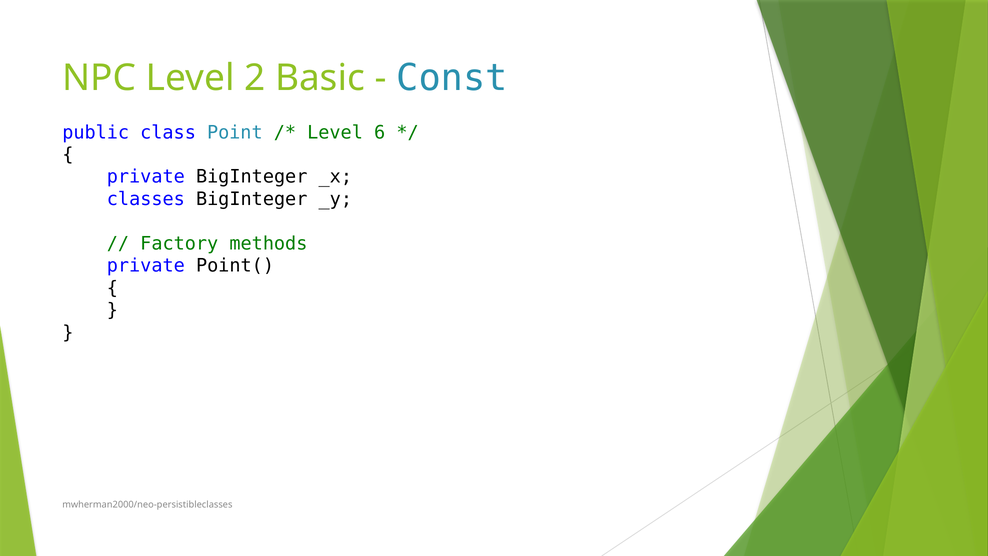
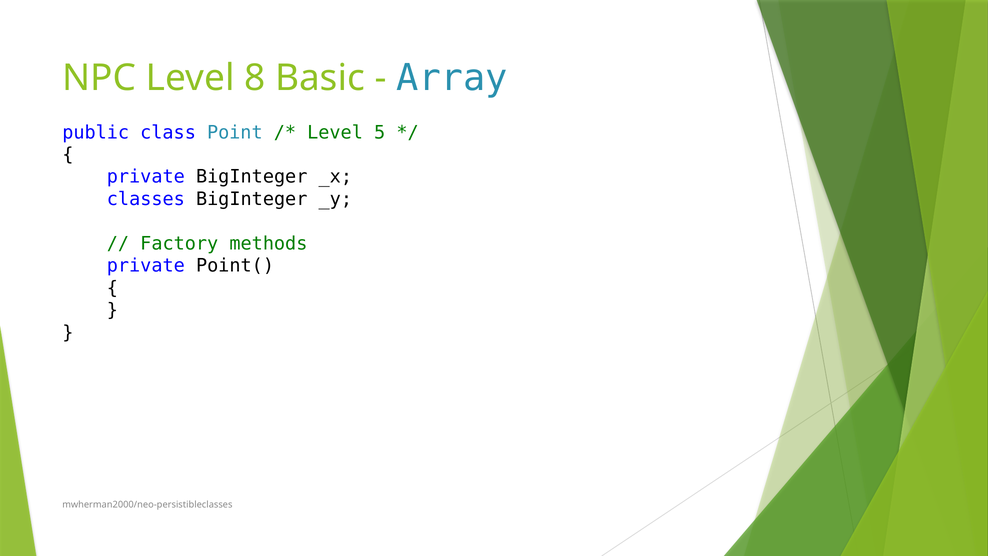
2: 2 -> 8
Const: Const -> Array
6: 6 -> 5
